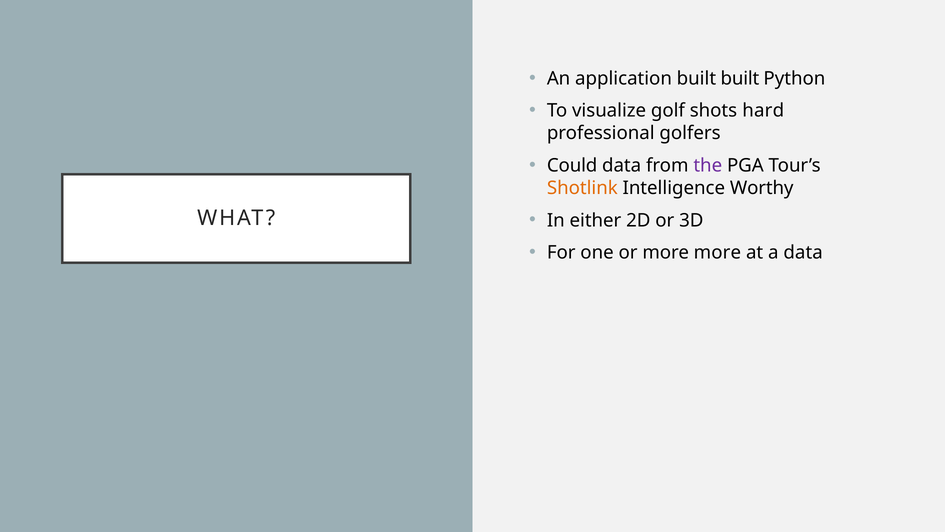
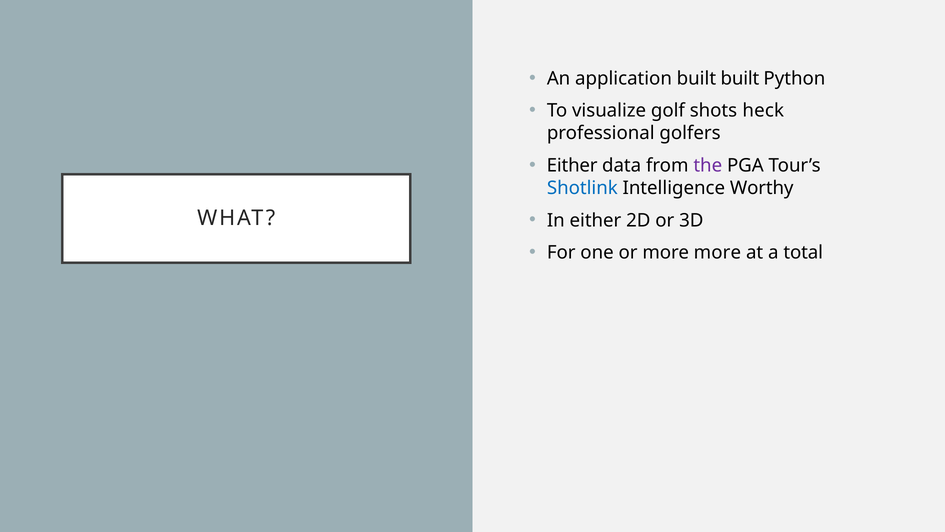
hard: hard -> heck
Could at (572, 165): Could -> Either
Shotlink colour: orange -> blue
a data: data -> total
